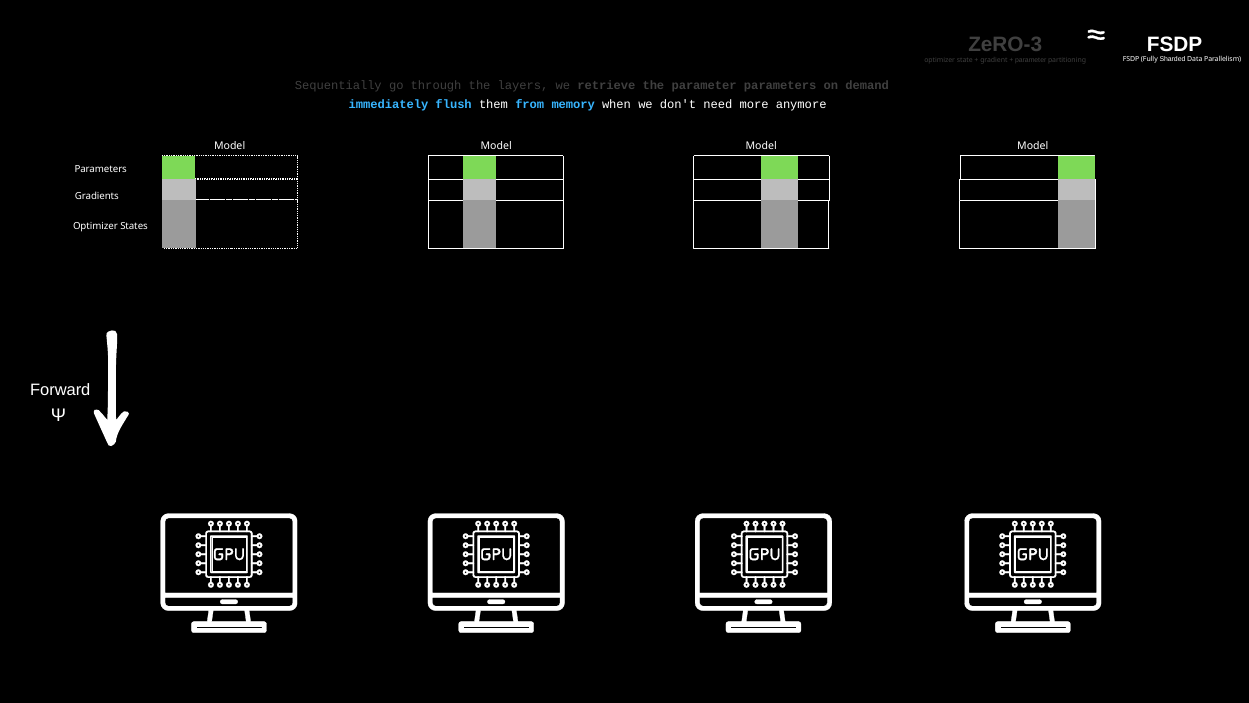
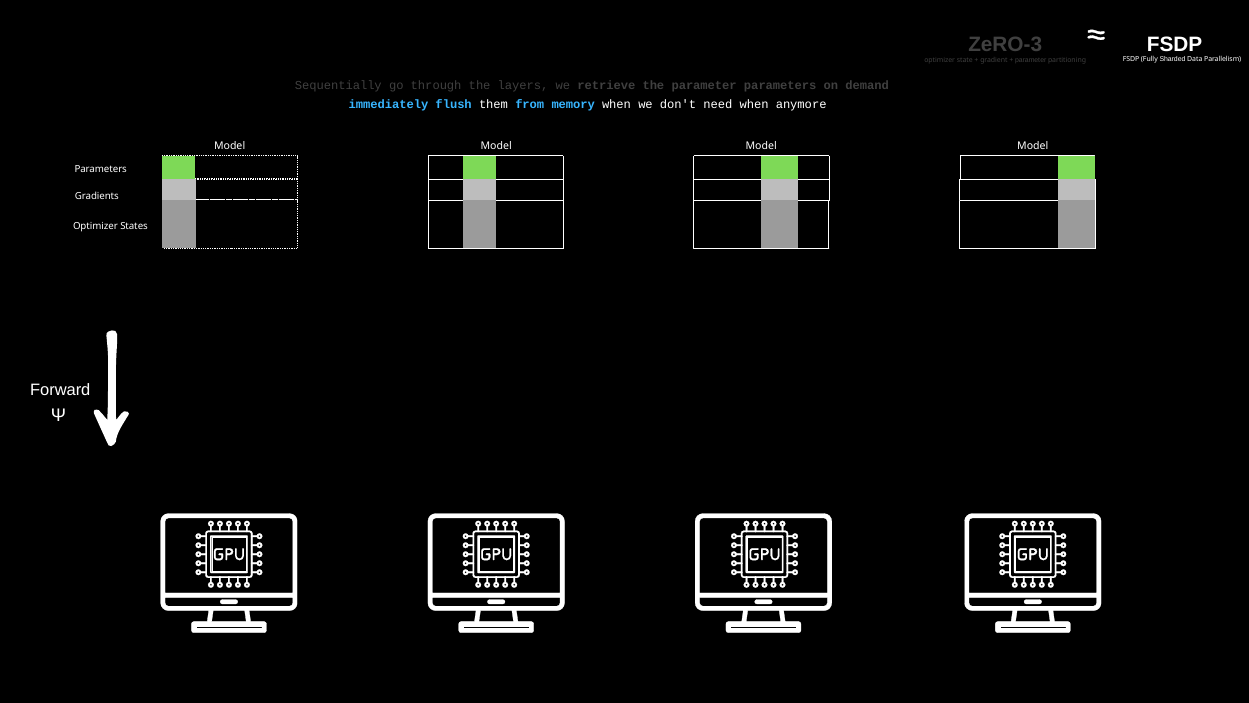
need more: more -> when
